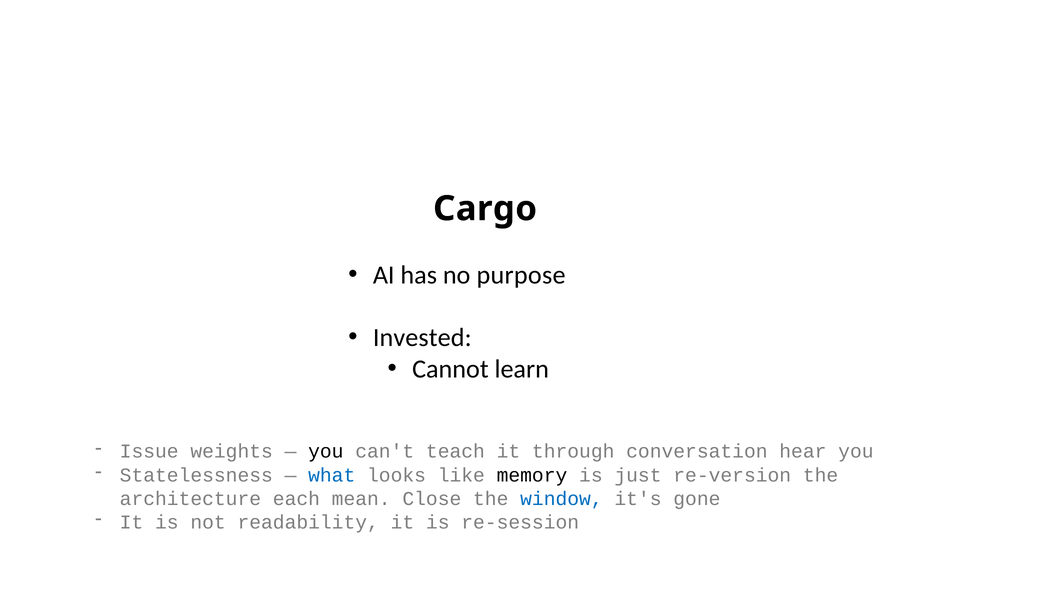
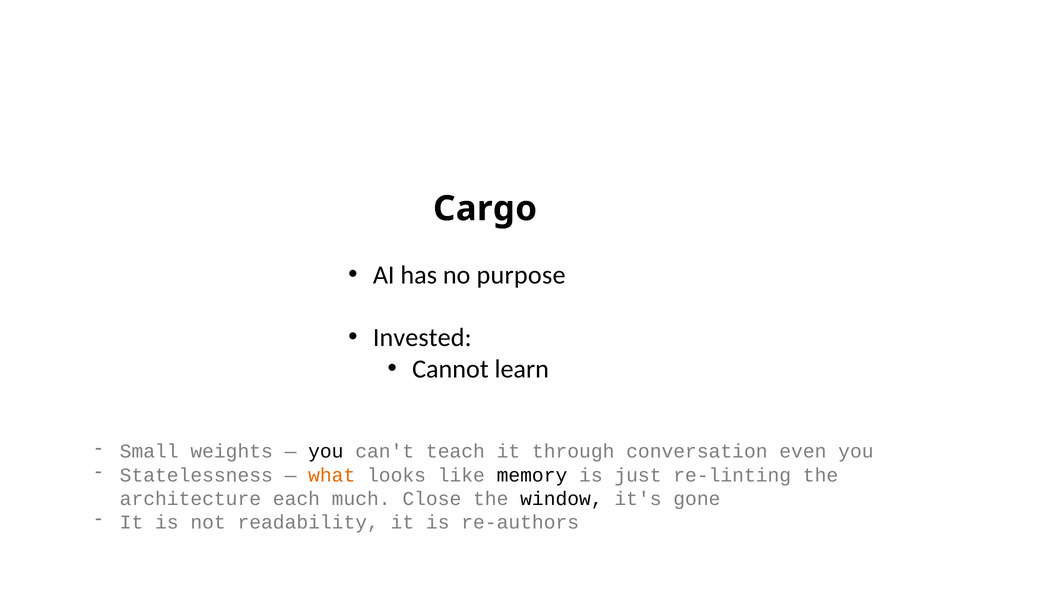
Issue: Issue -> Small
hear: hear -> even
what colour: blue -> orange
re-version: re-version -> re-linting
mean: mean -> much
window colour: blue -> black
re-session: re-session -> re-authors
